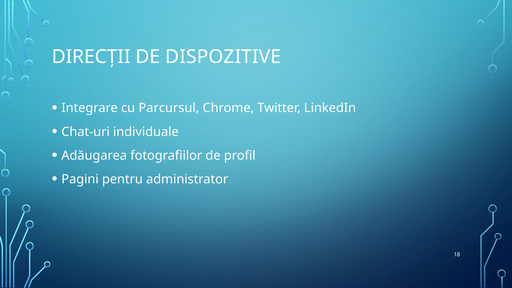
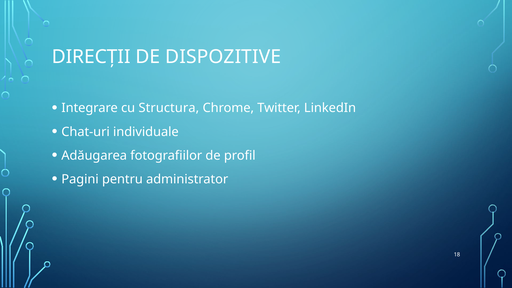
Parcursul: Parcursul -> Structura
